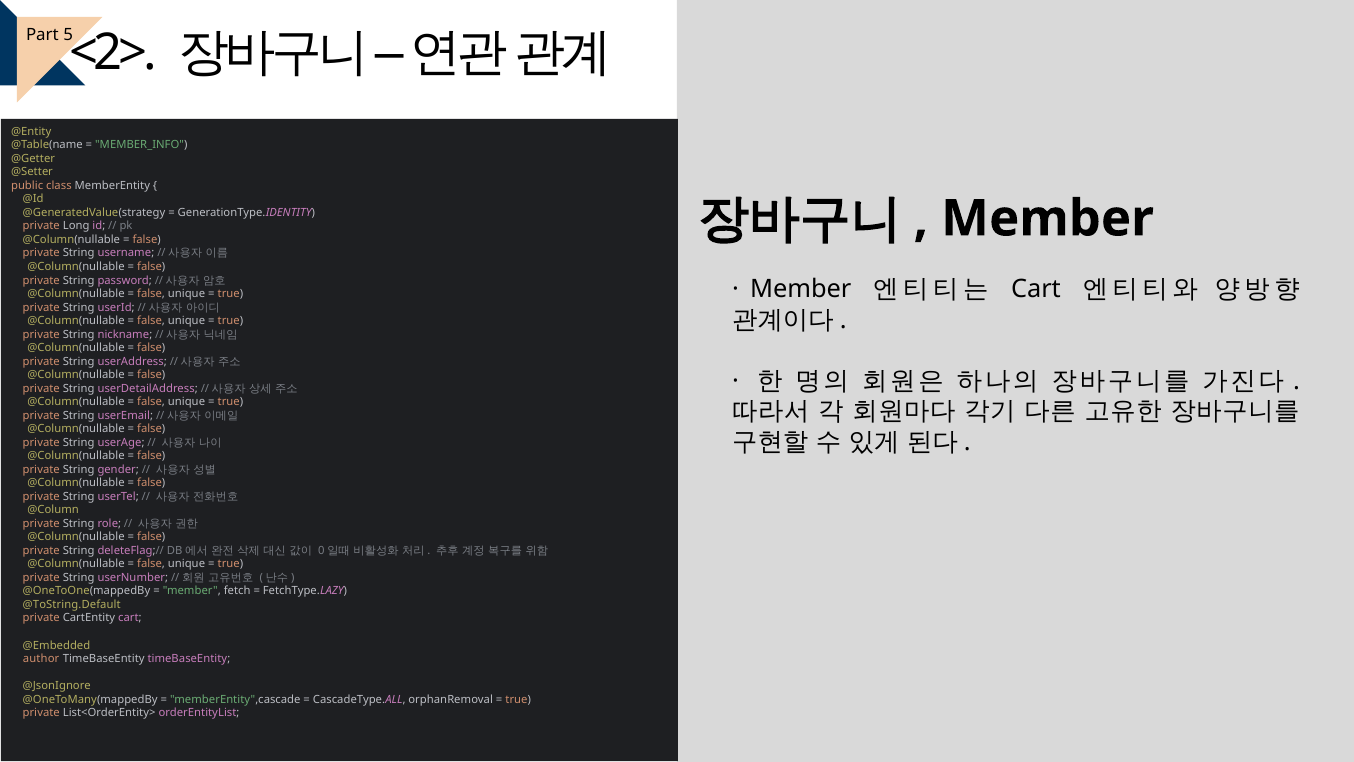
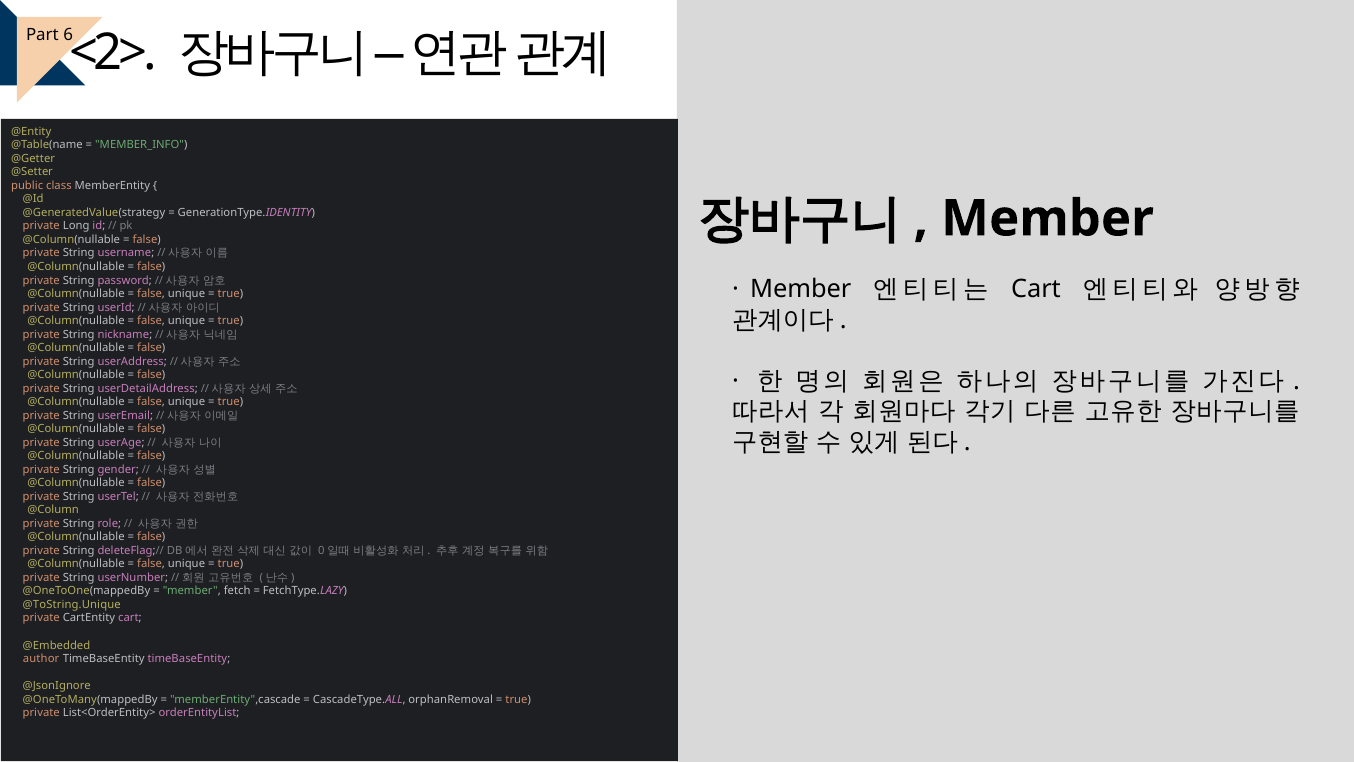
5: 5 -> 6
@ToString.Default: @ToString.Default -> @ToString.Unique
